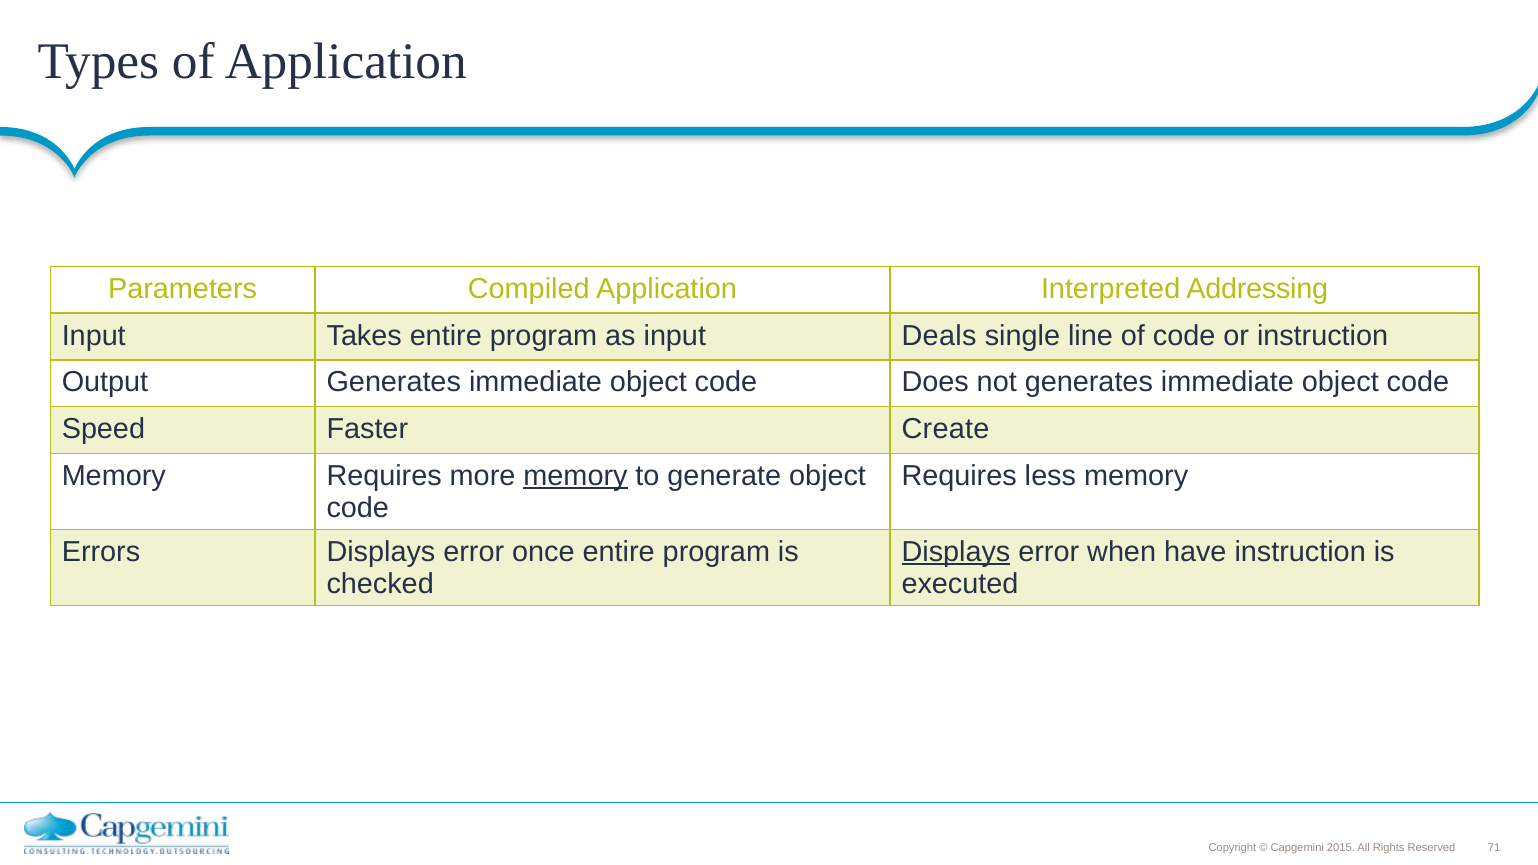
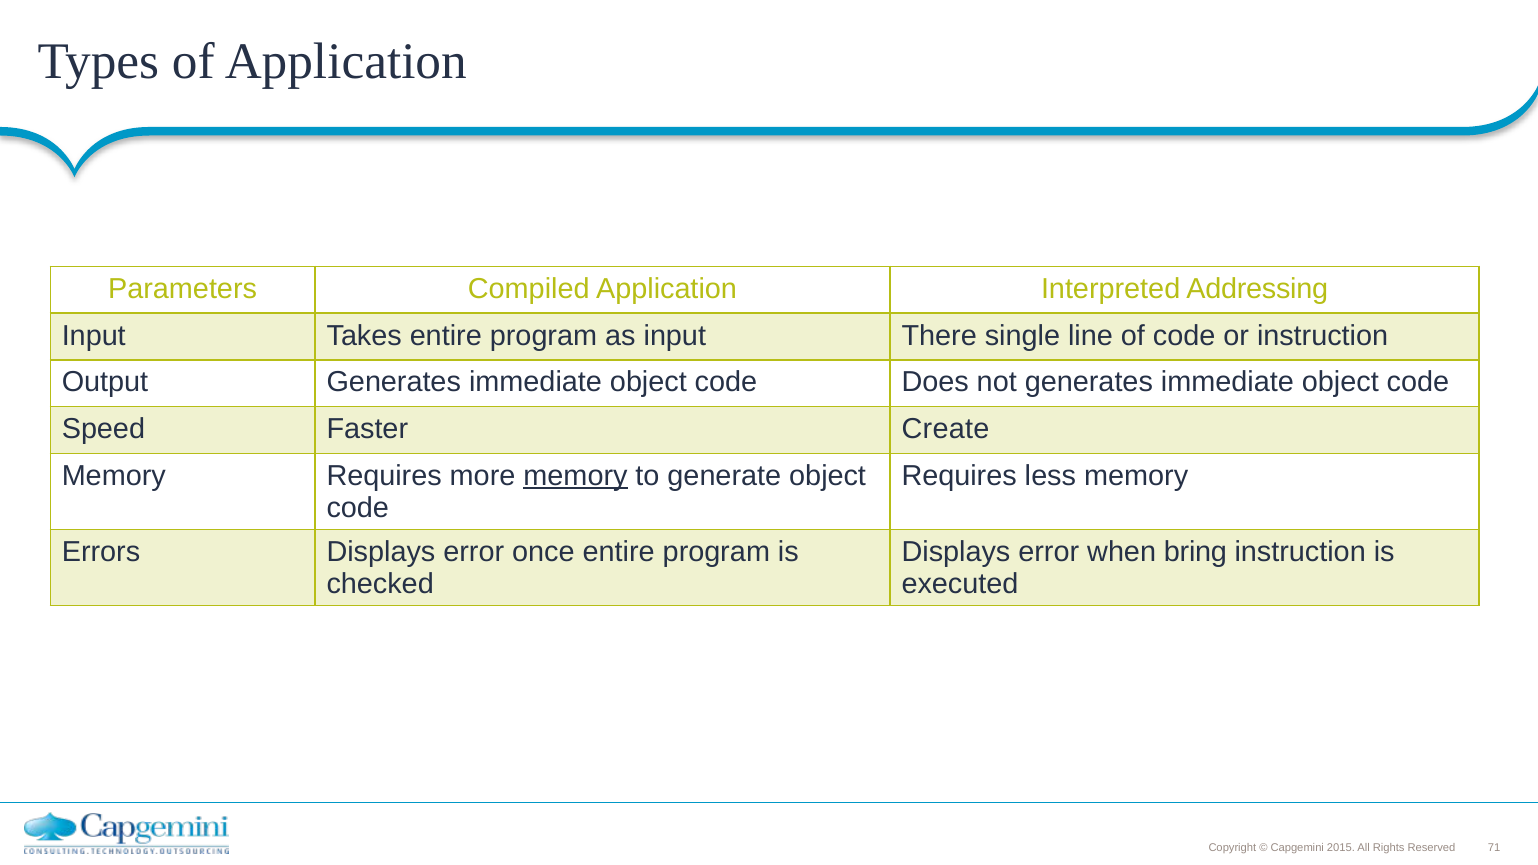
Deals: Deals -> There
Displays at (956, 552) underline: present -> none
have: have -> bring
